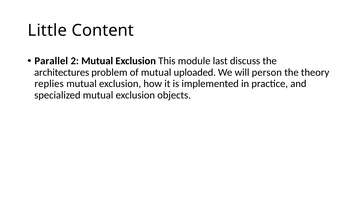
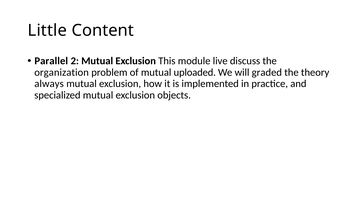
last: last -> live
architectures: architectures -> organization
person: person -> graded
replies: replies -> always
